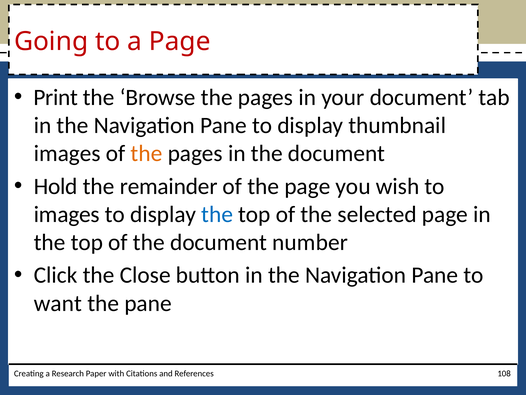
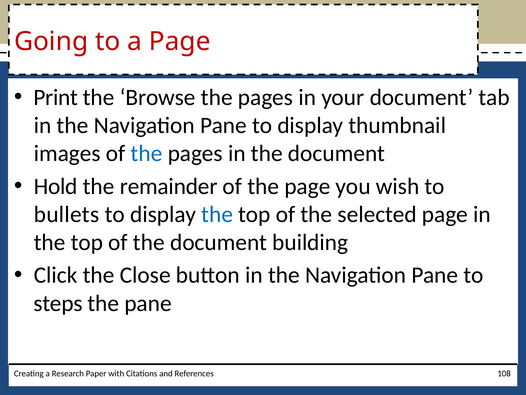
the at (146, 153) colour: orange -> blue
images at (67, 214): images -> bullets
number: number -> building
want: want -> steps
